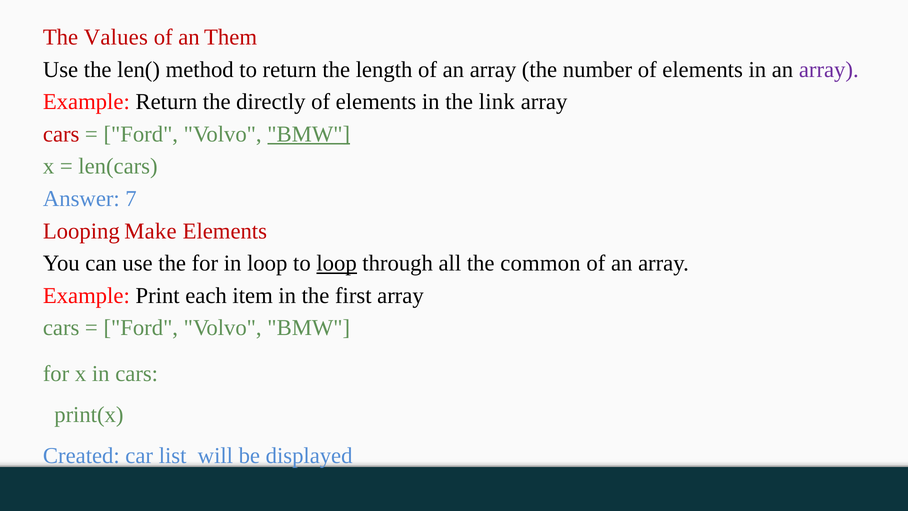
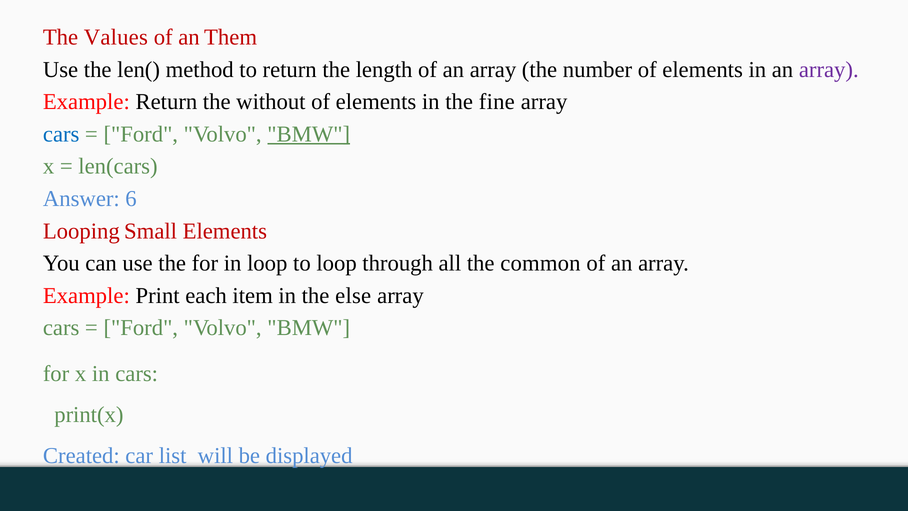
directly: directly -> without
link: link -> fine
cars at (61, 134) colour: red -> blue
7: 7 -> 6
Make: Make -> Small
loop at (337, 263) underline: present -> none
first: first -> else
